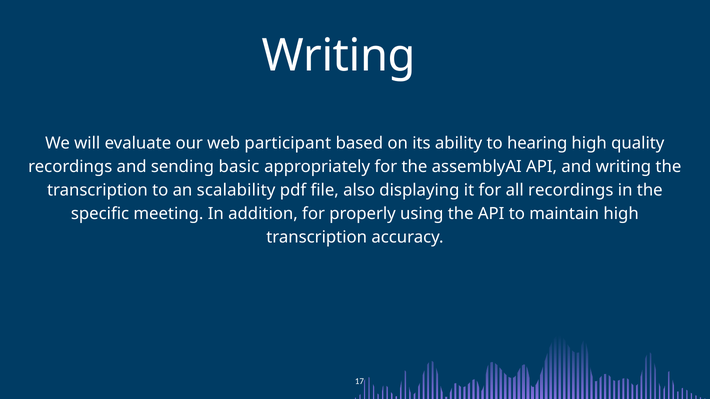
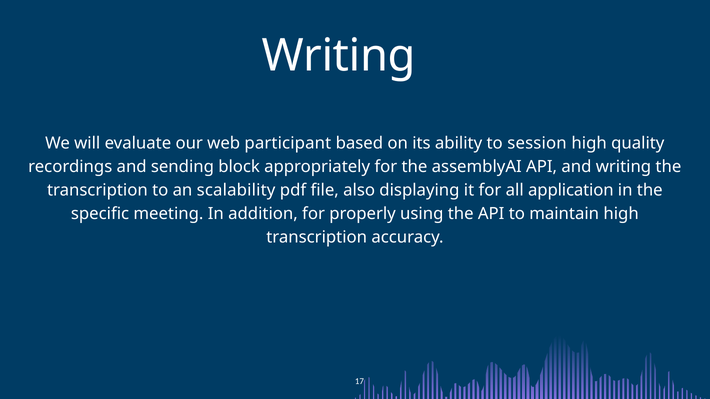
hearing: hearing -> session
basic: basic -> block
all recordings: recordings -> application
